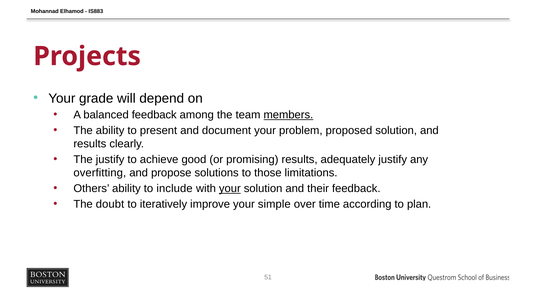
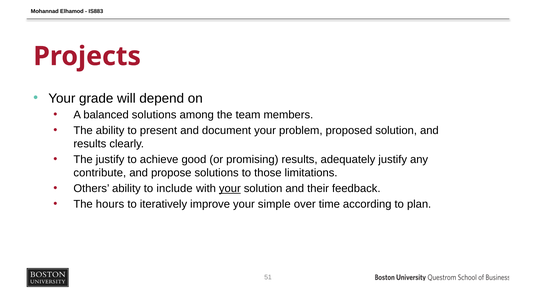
balanced feedback: feedback -> solutions
members underline: present -> none
overfitting: overfitting -> contribute
doubt: doubt -> hours
